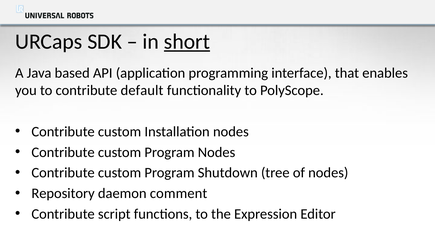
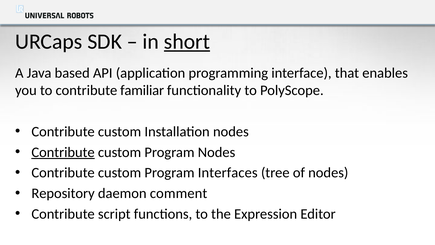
default: default -> familiar
Contribute at (63, 152) underline: none -> present
Shutdown: Shutdown -> Interfaces
